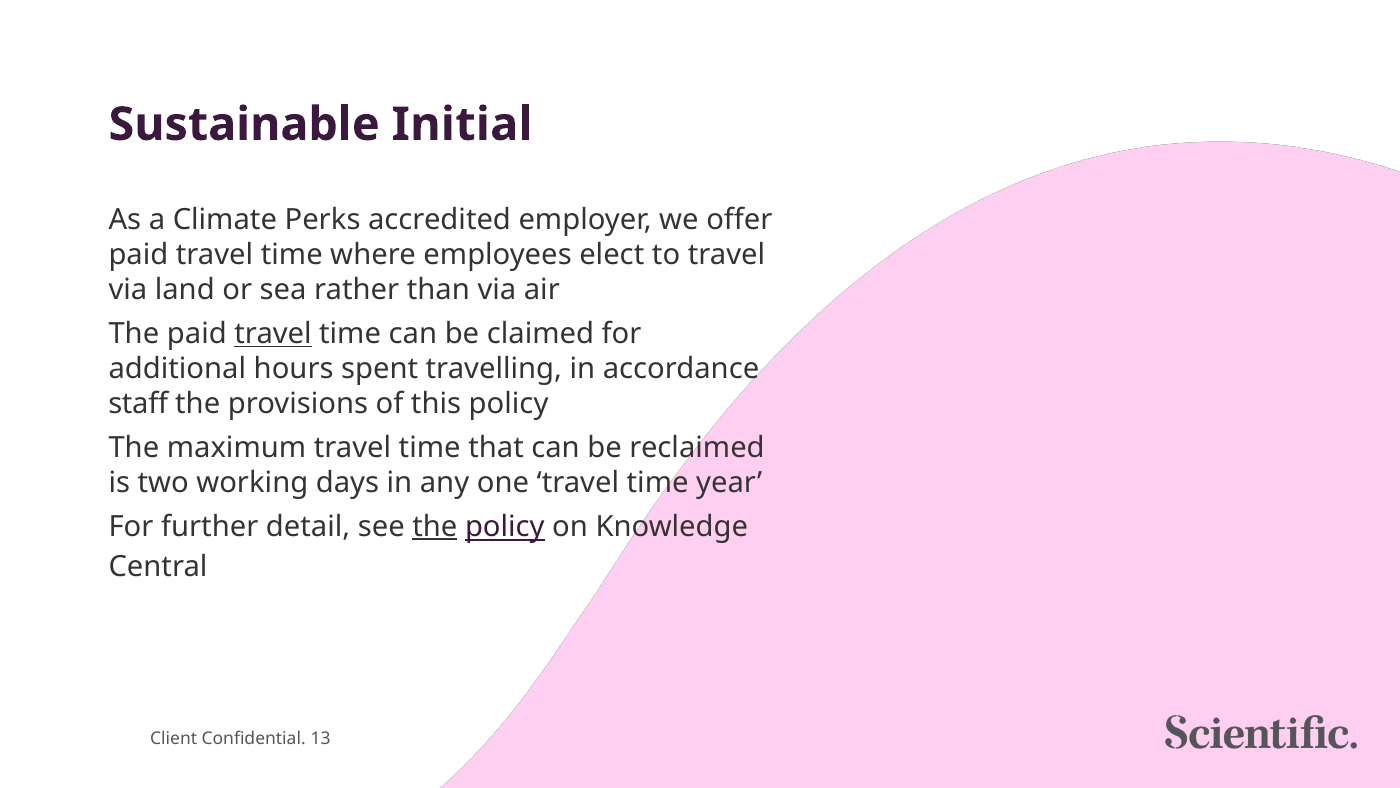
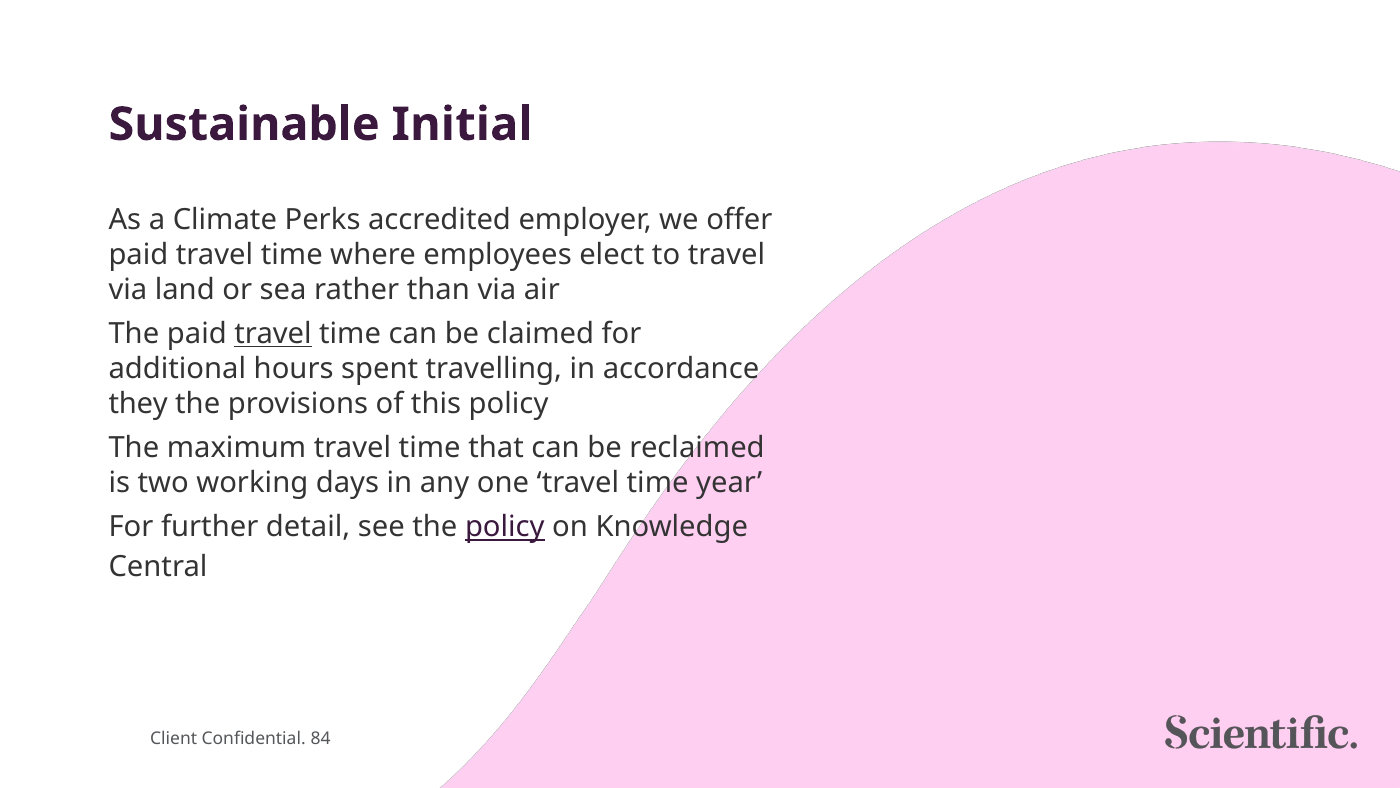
staff: staff -> they
the at (435, 526) underline: present -> none
13: 13 -> 84
